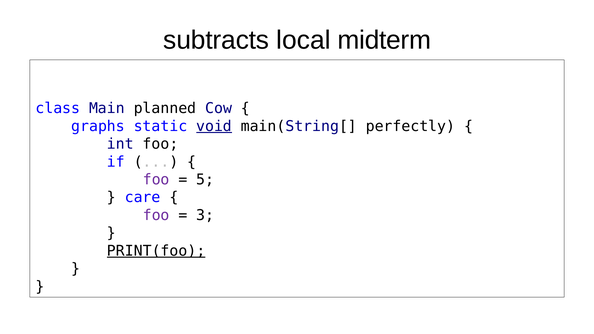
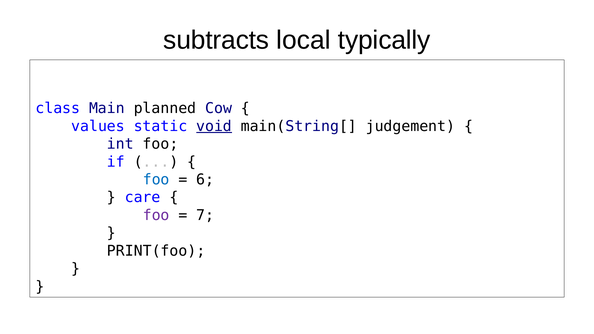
midterm: midterm -> typically
graphs: graphs -> values
perfectly: perfectly -> judgement
foo at (156, 180) colour: purple -> blue
5: 5 -> 6
3: 3 -> 7
PRINT(foo underline: present -> none
